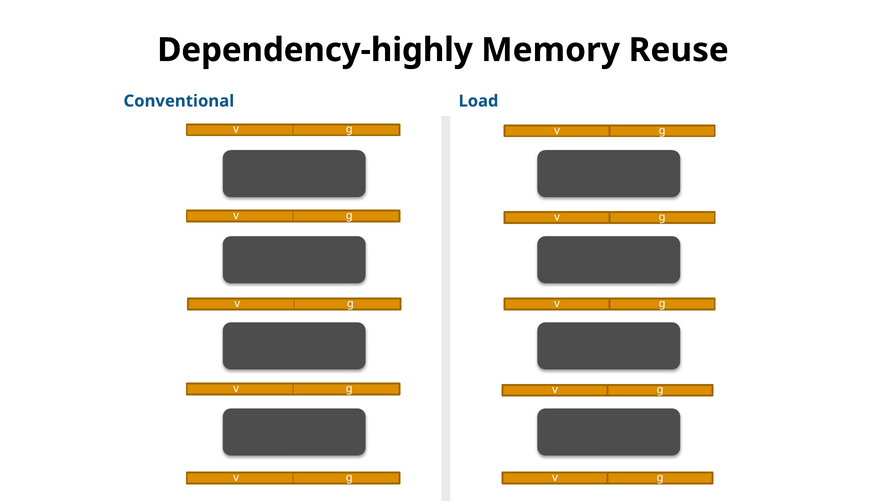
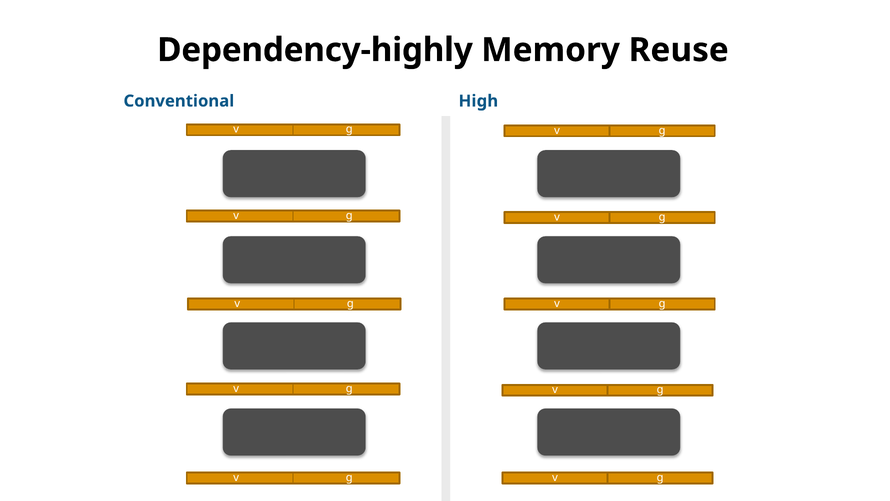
Load: Load -> High
